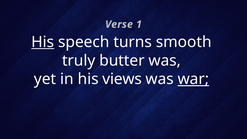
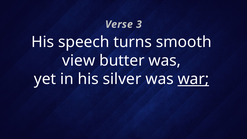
1: 1 -> 3
His at (43, 42) underline: present -> none
truly: truly -> view
views: views -> silver
